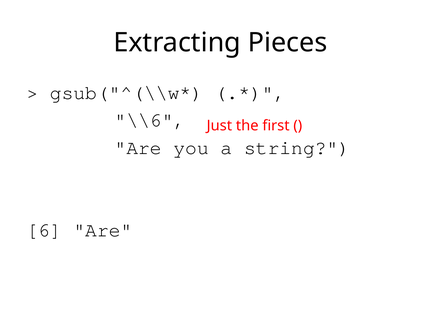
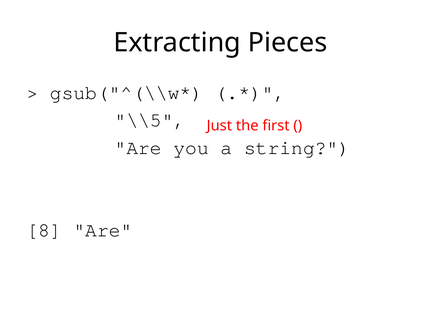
\\6: \\6 -> \\5
6: 6 -> 8
